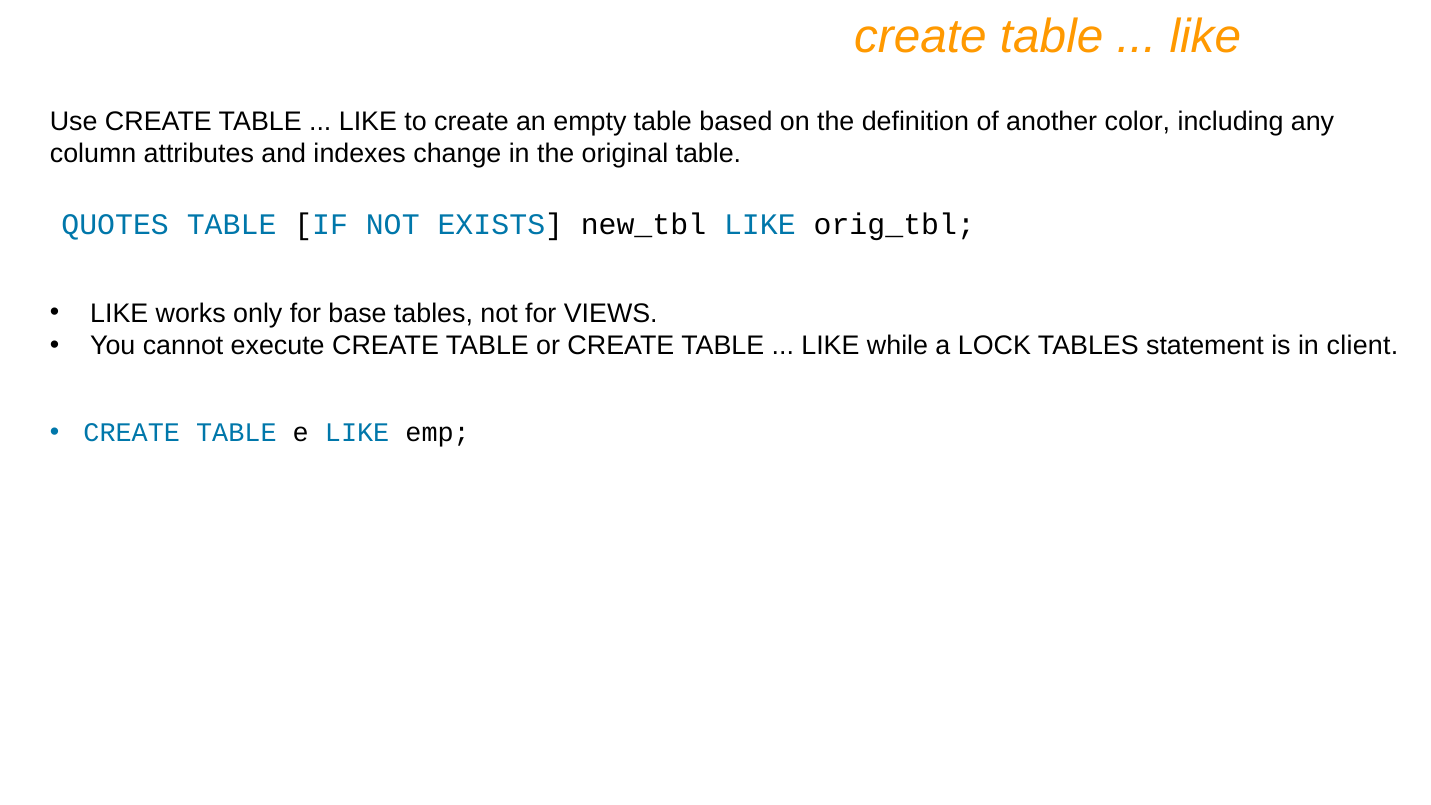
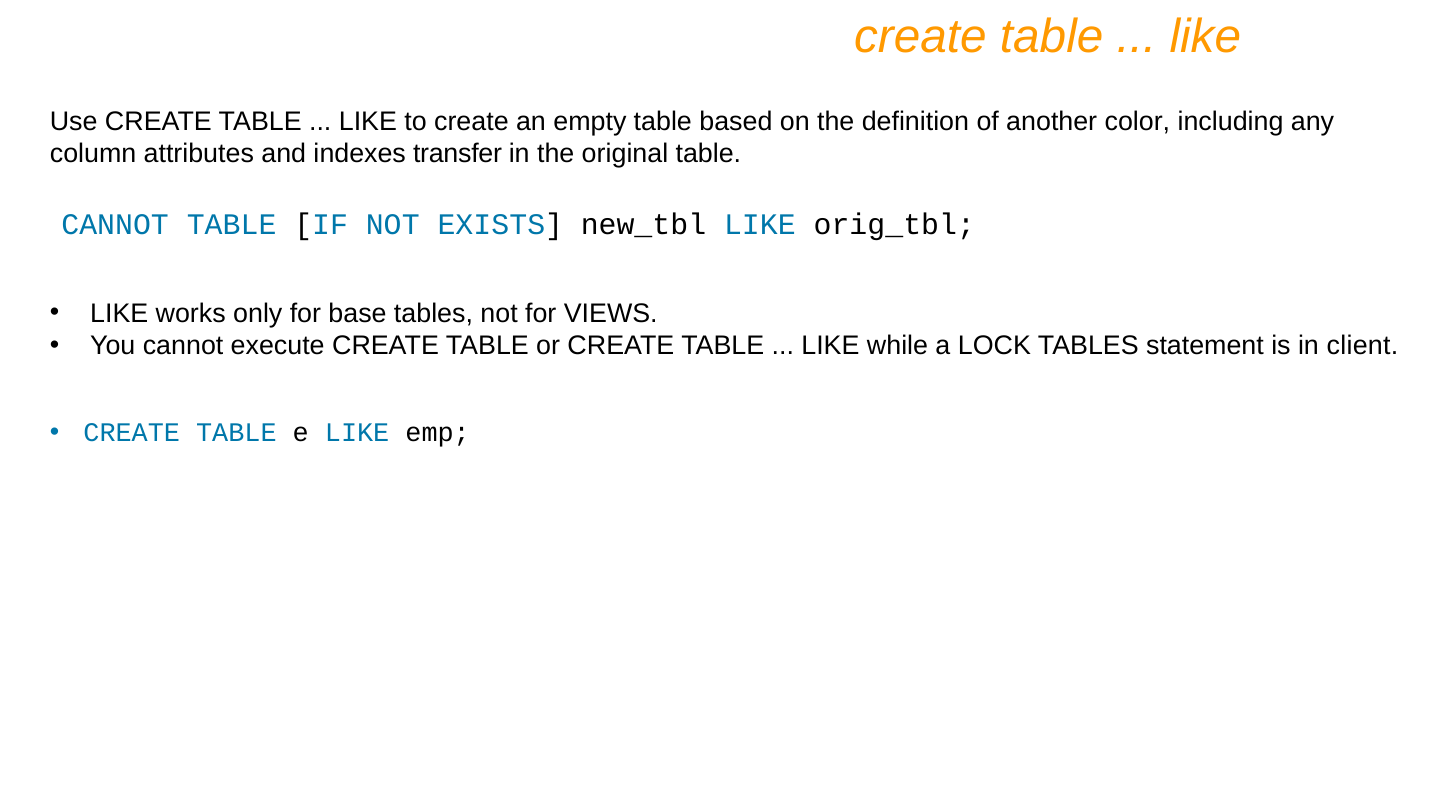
change: change -> transfer
QUOTES at (115, 225): QUOTES -> CANNOT
